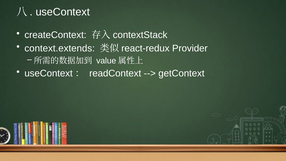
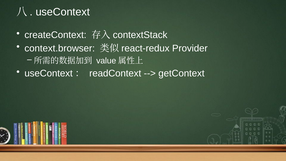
context.extends: context.extends -> context.browser
